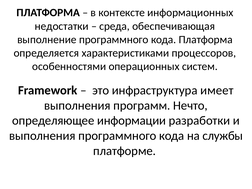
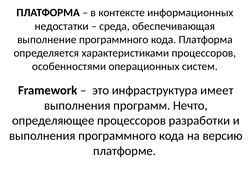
определяющее информации: информации -> процессоров
службы: службы -> версию
